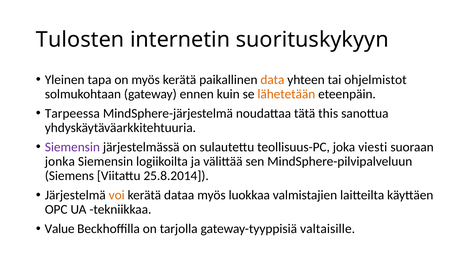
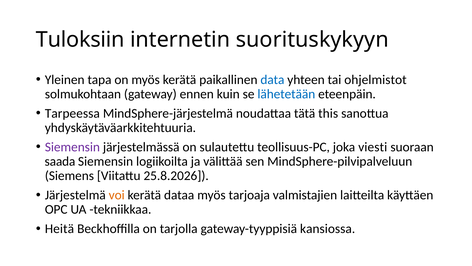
Tulosten: Tulosten -> Tuloksiin
data colour: orange -> blue
lähetetään colour: orange -> blue
jonka: jonka -> saada
25.8.2014: 25.8.2014 -> 25.8.2026
luokkaa: luokkaa -> tarjoaja
Value: Value -> Heitä
valtaisille: valtaisille -> kansiossa
